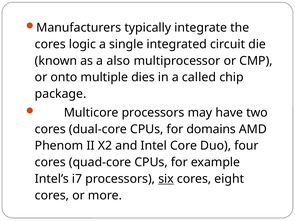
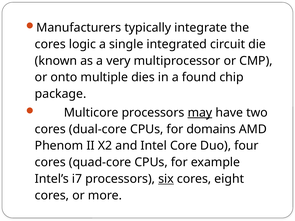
also: also -> very
called: called -> found
may underline: none -> present
